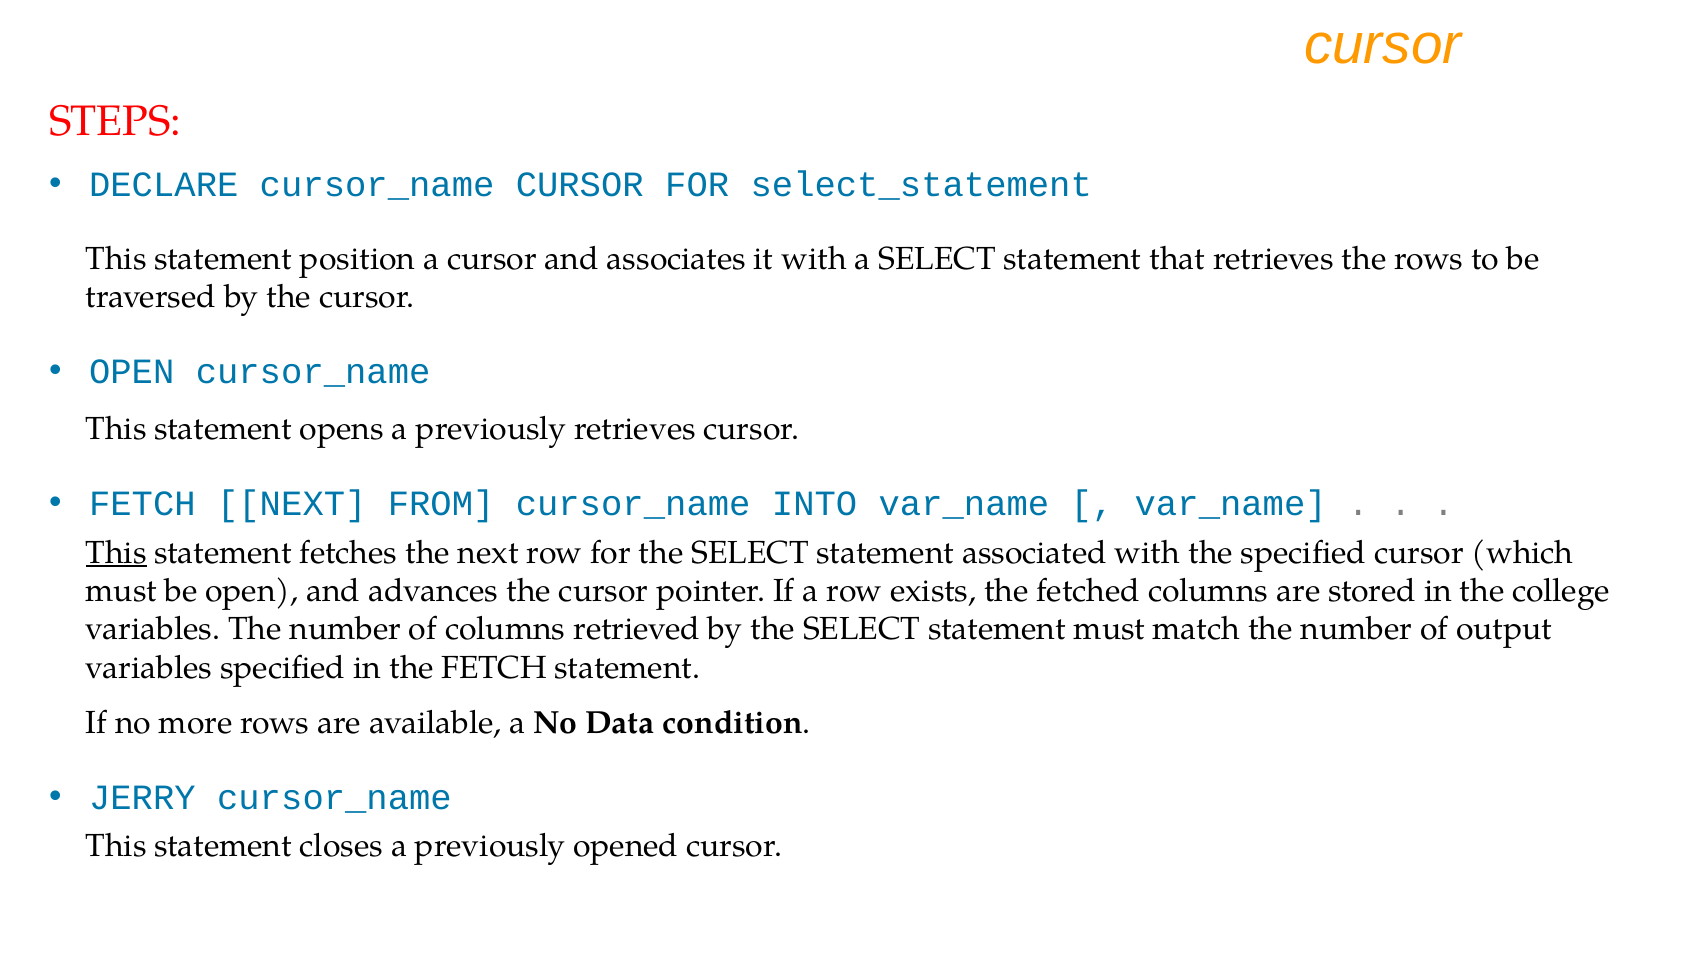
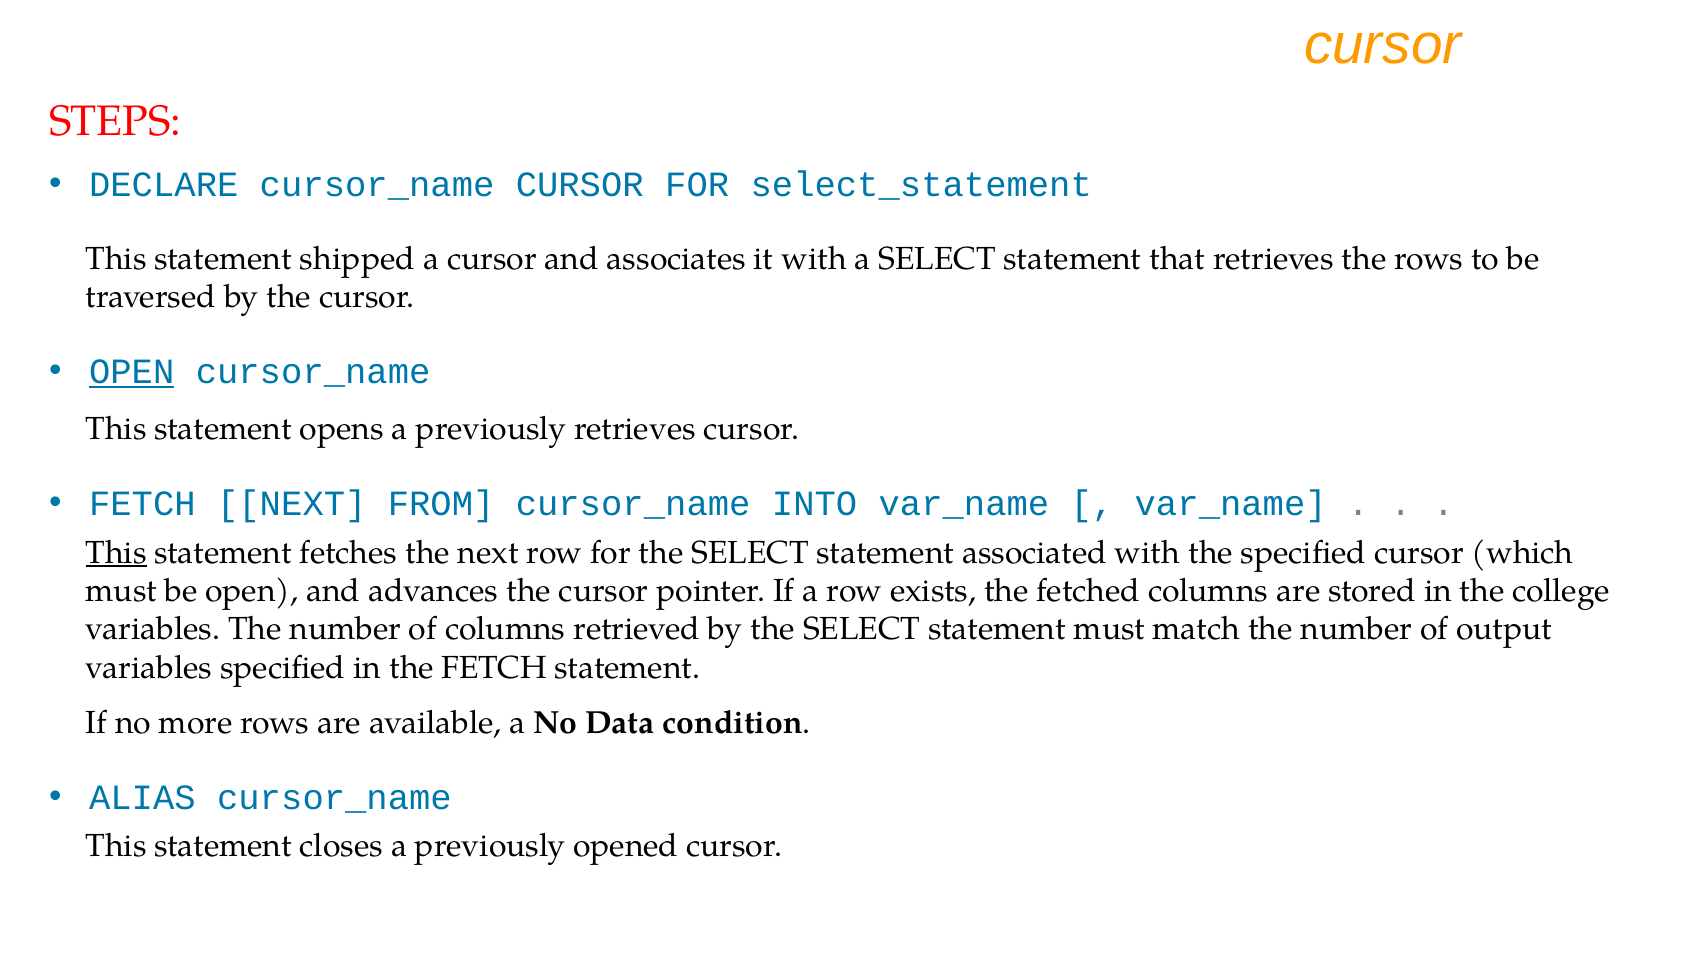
position: position -> shipped
OPEN at (132, 372) underline: none -> present
JERRY: JERRY -> ALIAS
